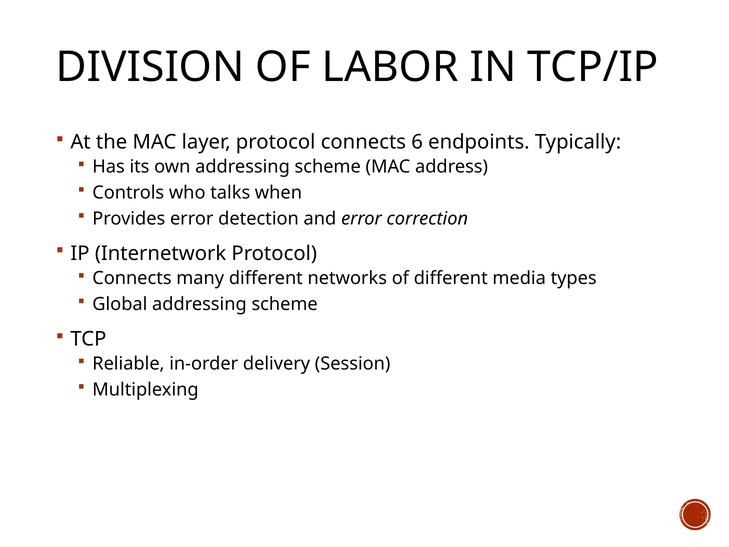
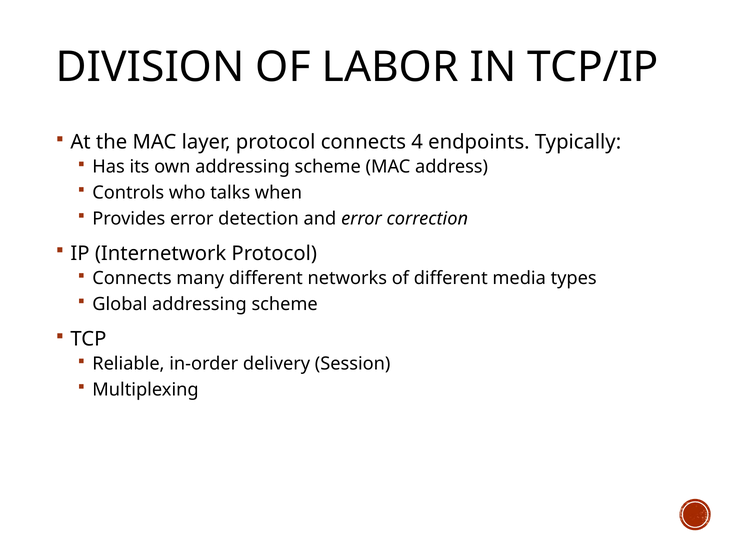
6: 6 -> 4
